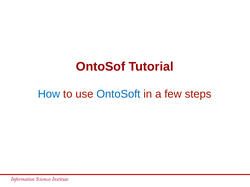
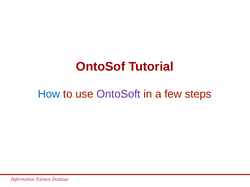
OntoSoft colour: blue -> purple
